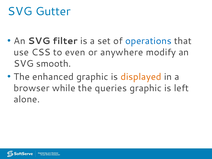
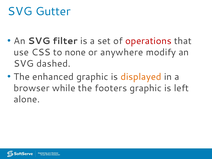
operations colour: blue -> red
even: even -> none
smooth: smooth -> dashed
queries: queries -> footers
